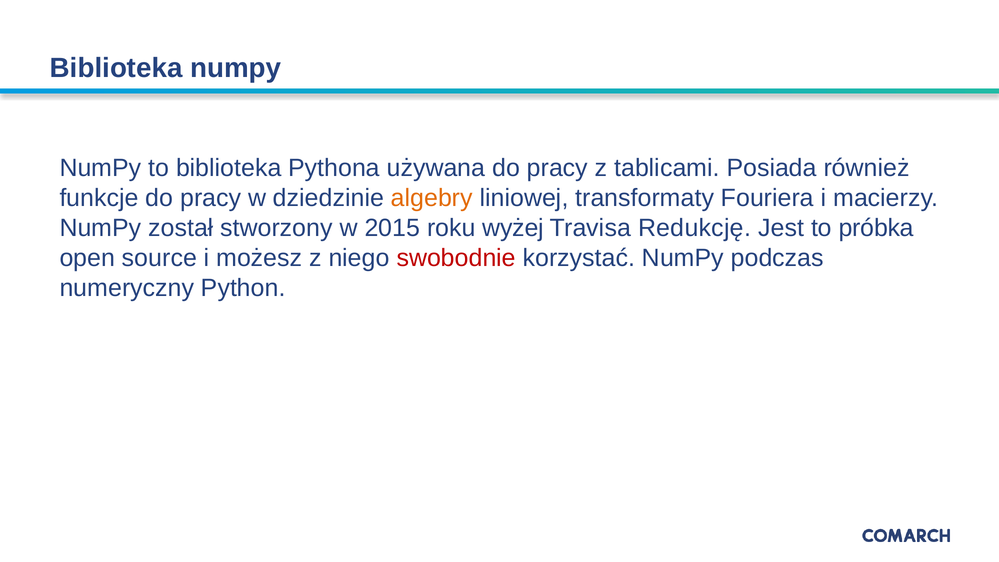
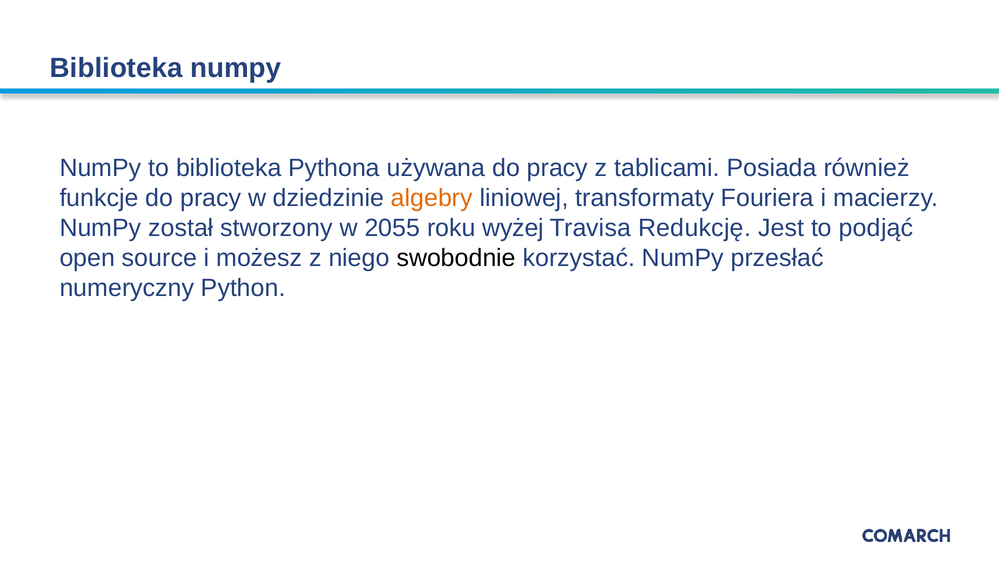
2015: 2015 -> 2055
próbka: próbka -> podjąć
swobodnie colour: red -> black
podczas: podczas -> przesłać
